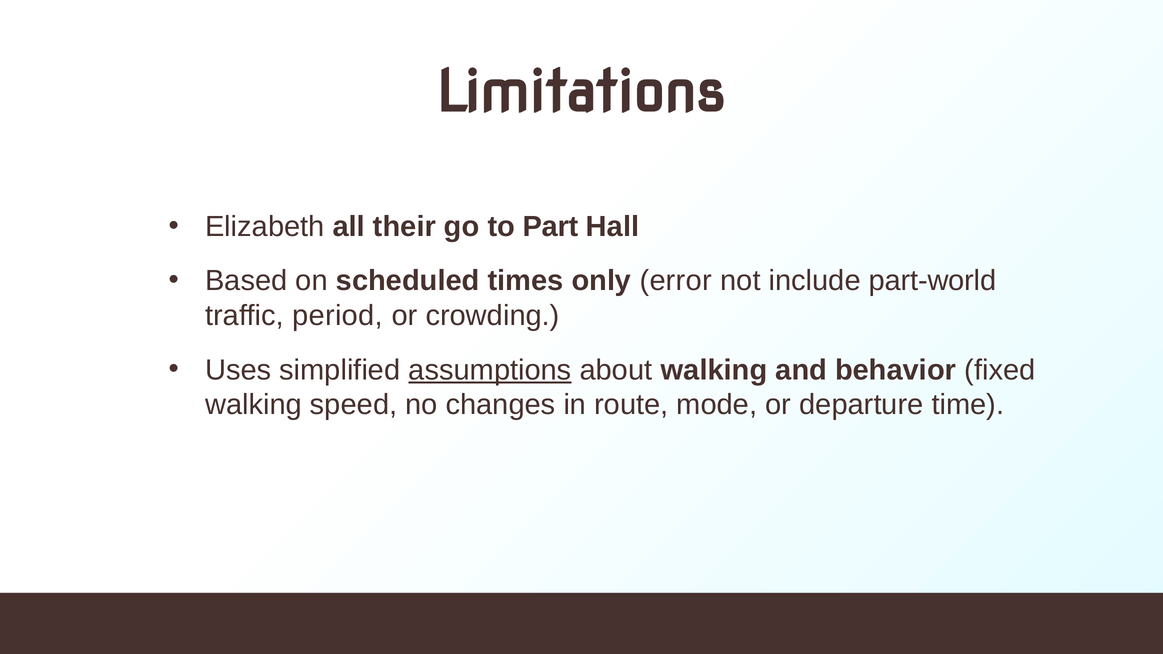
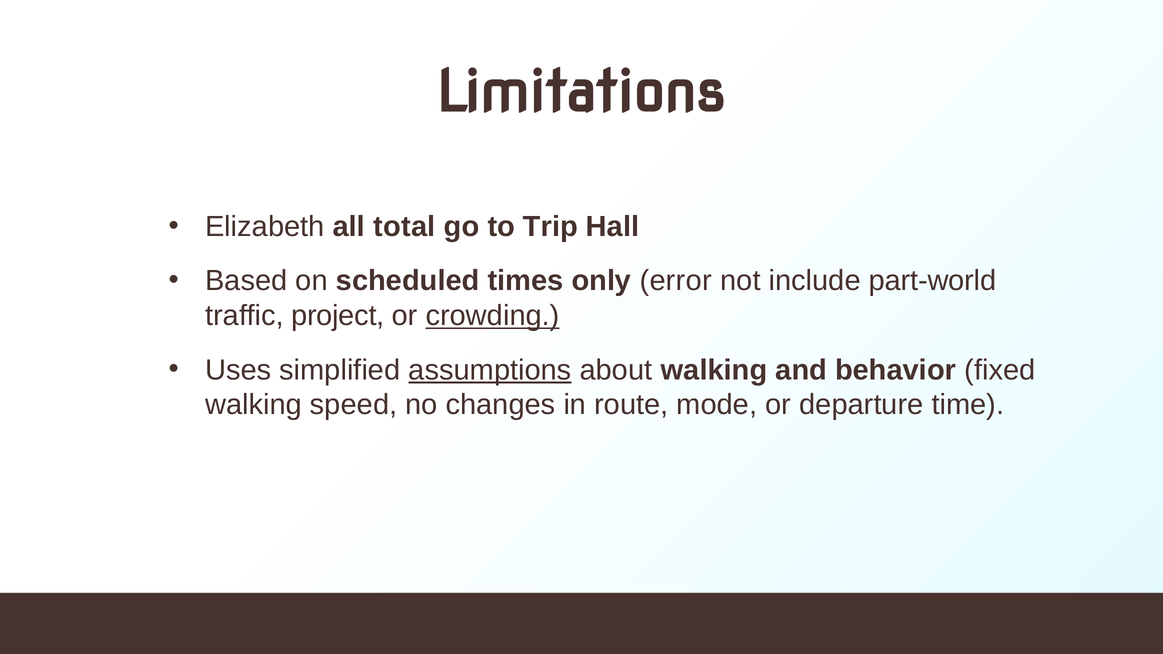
their: their -> total
Part: Part -> Trip
period: period -> project
crowding underline: none -> present
